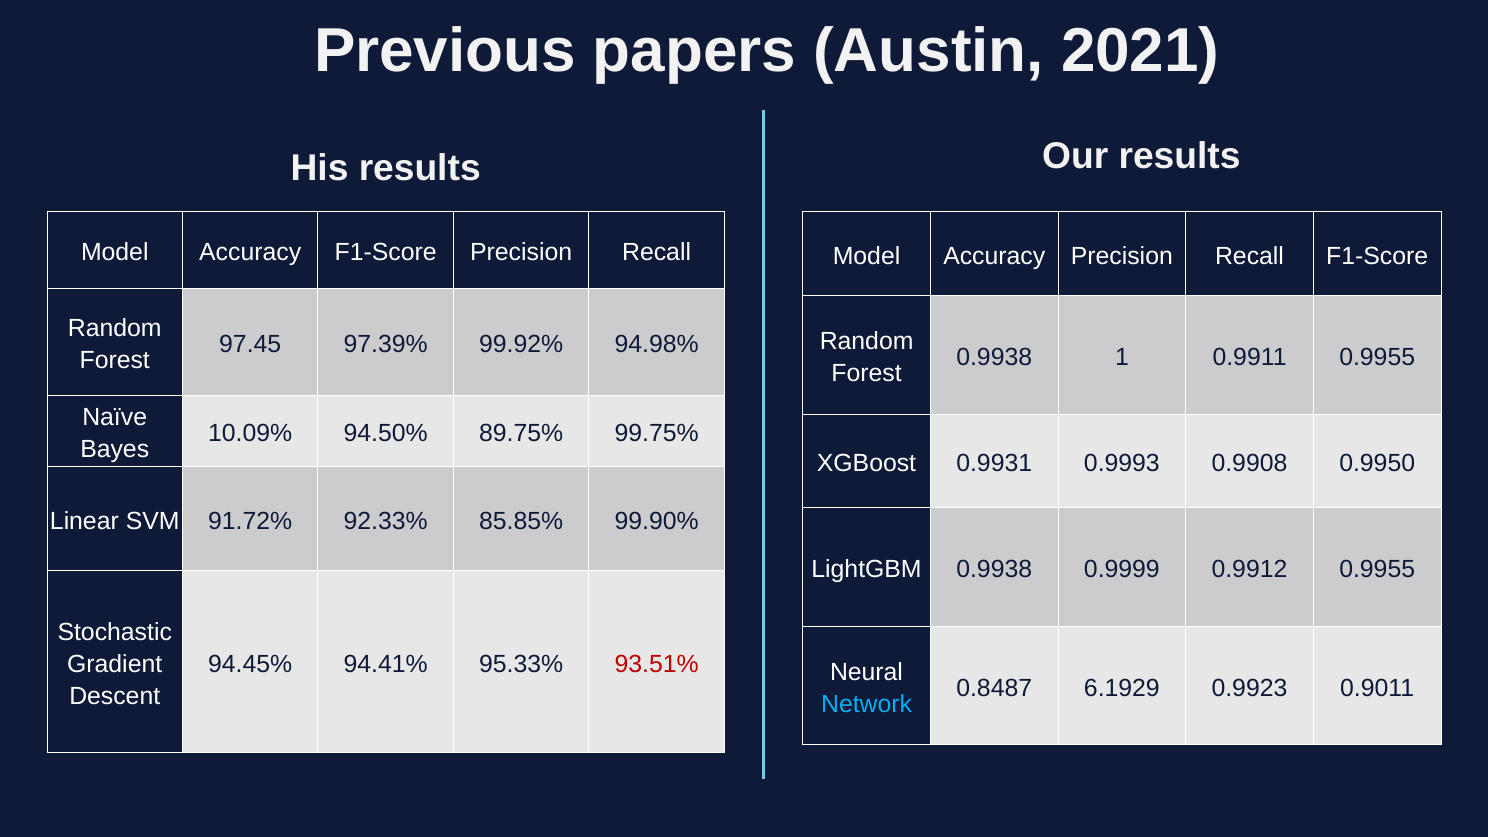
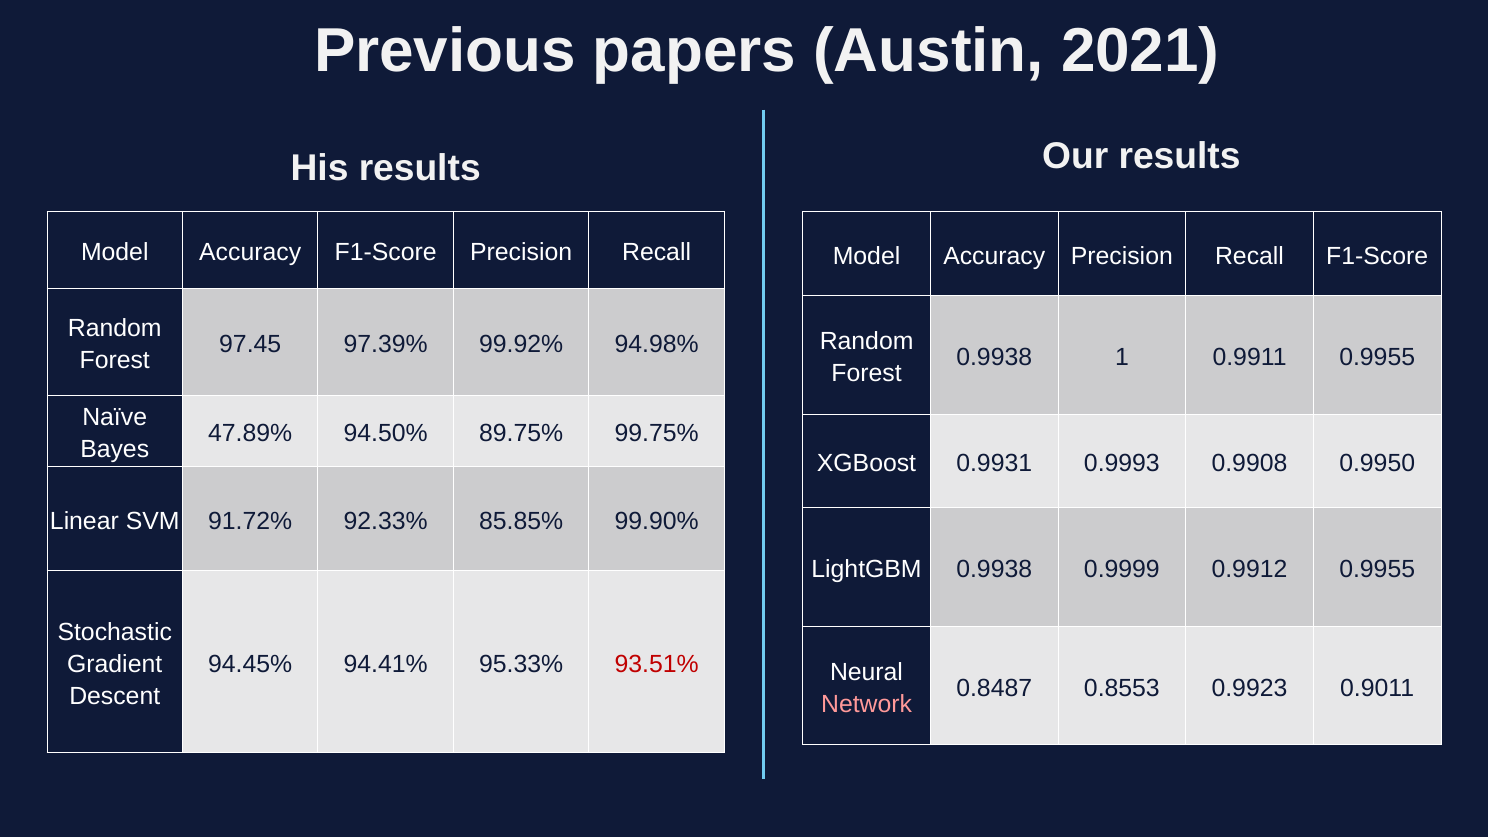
10.09%: 10.09% -> 47.89%
6.1929: 6.1929 -> 0.8553
Network colour: light blue -> pink
